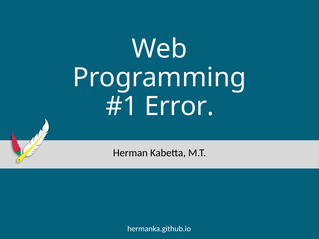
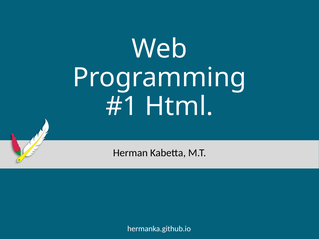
Error: Error -> Html
